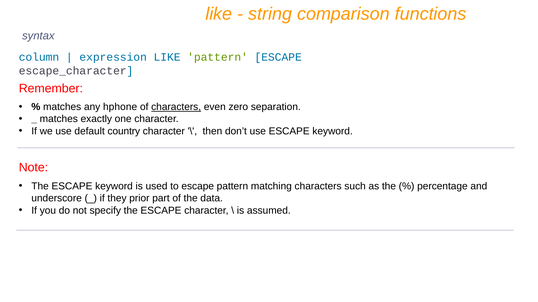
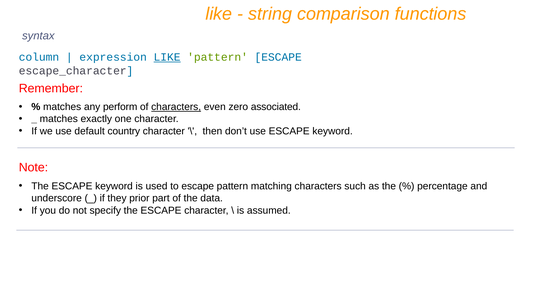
LIKE at (167, 57) underline: none -> present
hphone: hphone -> perform
separation: separation -> associated
